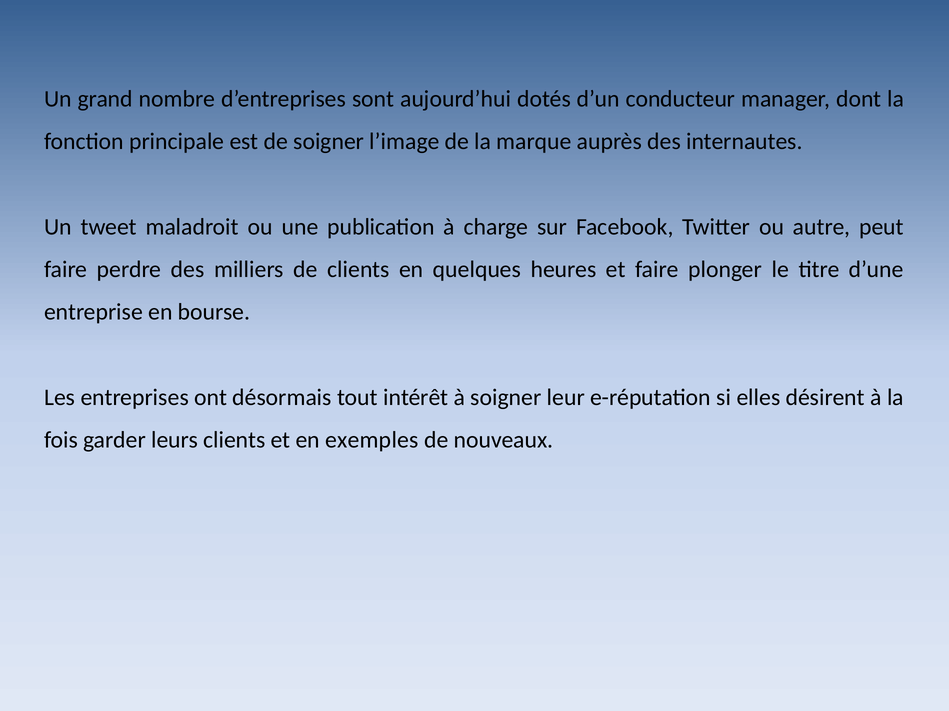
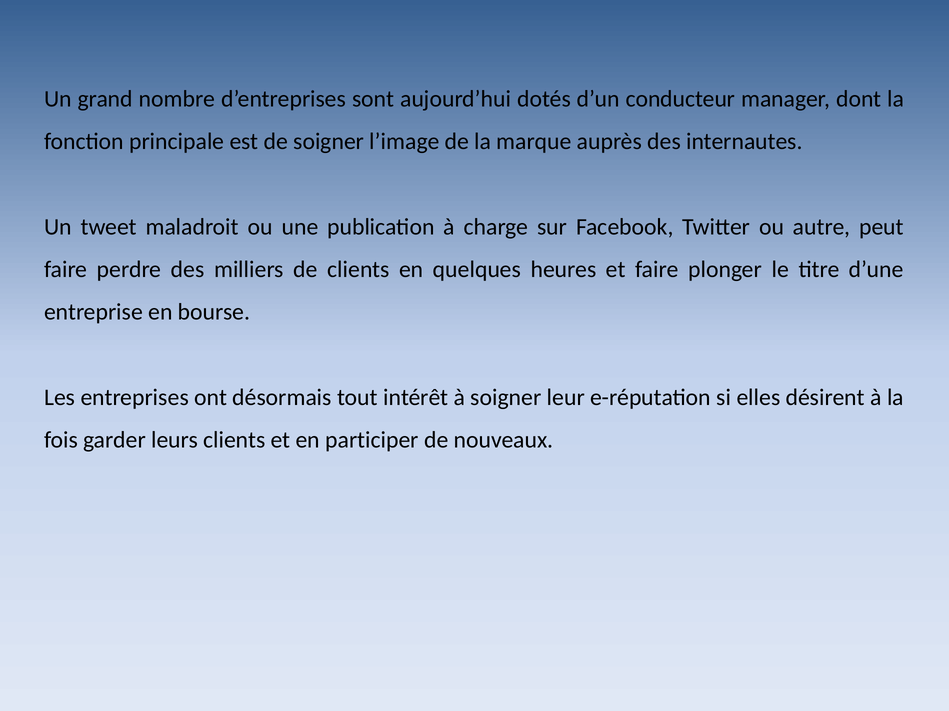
exemples: exemples -> participer
